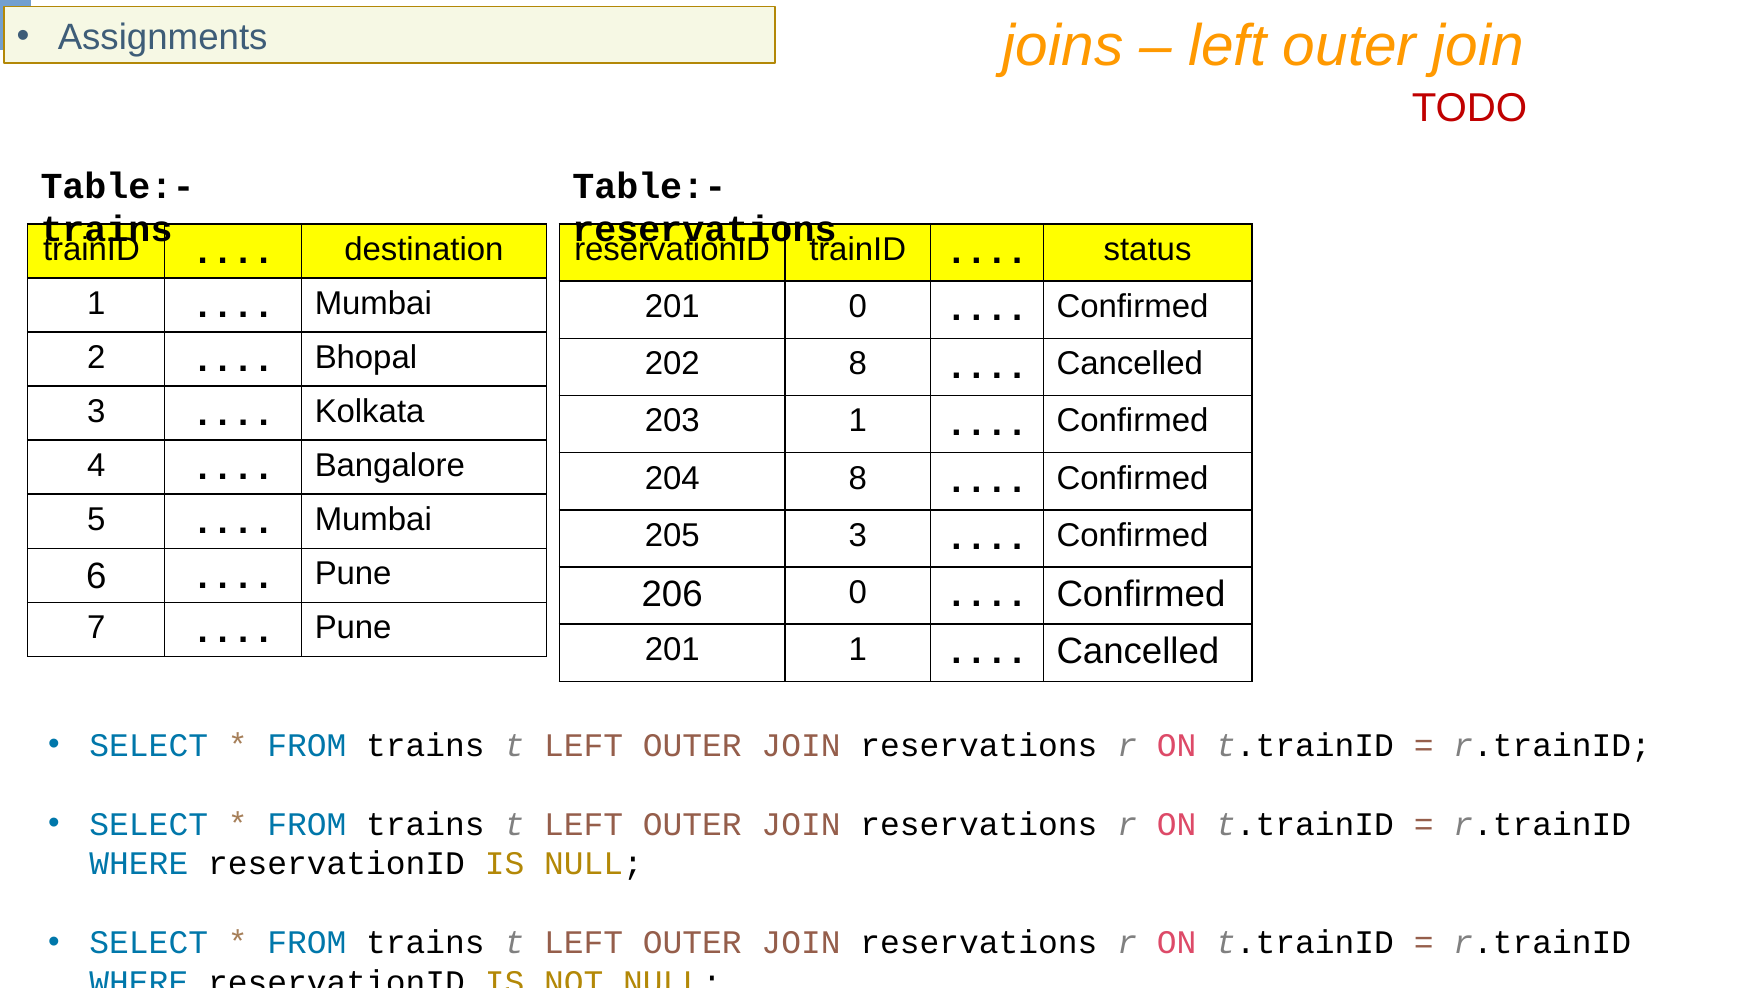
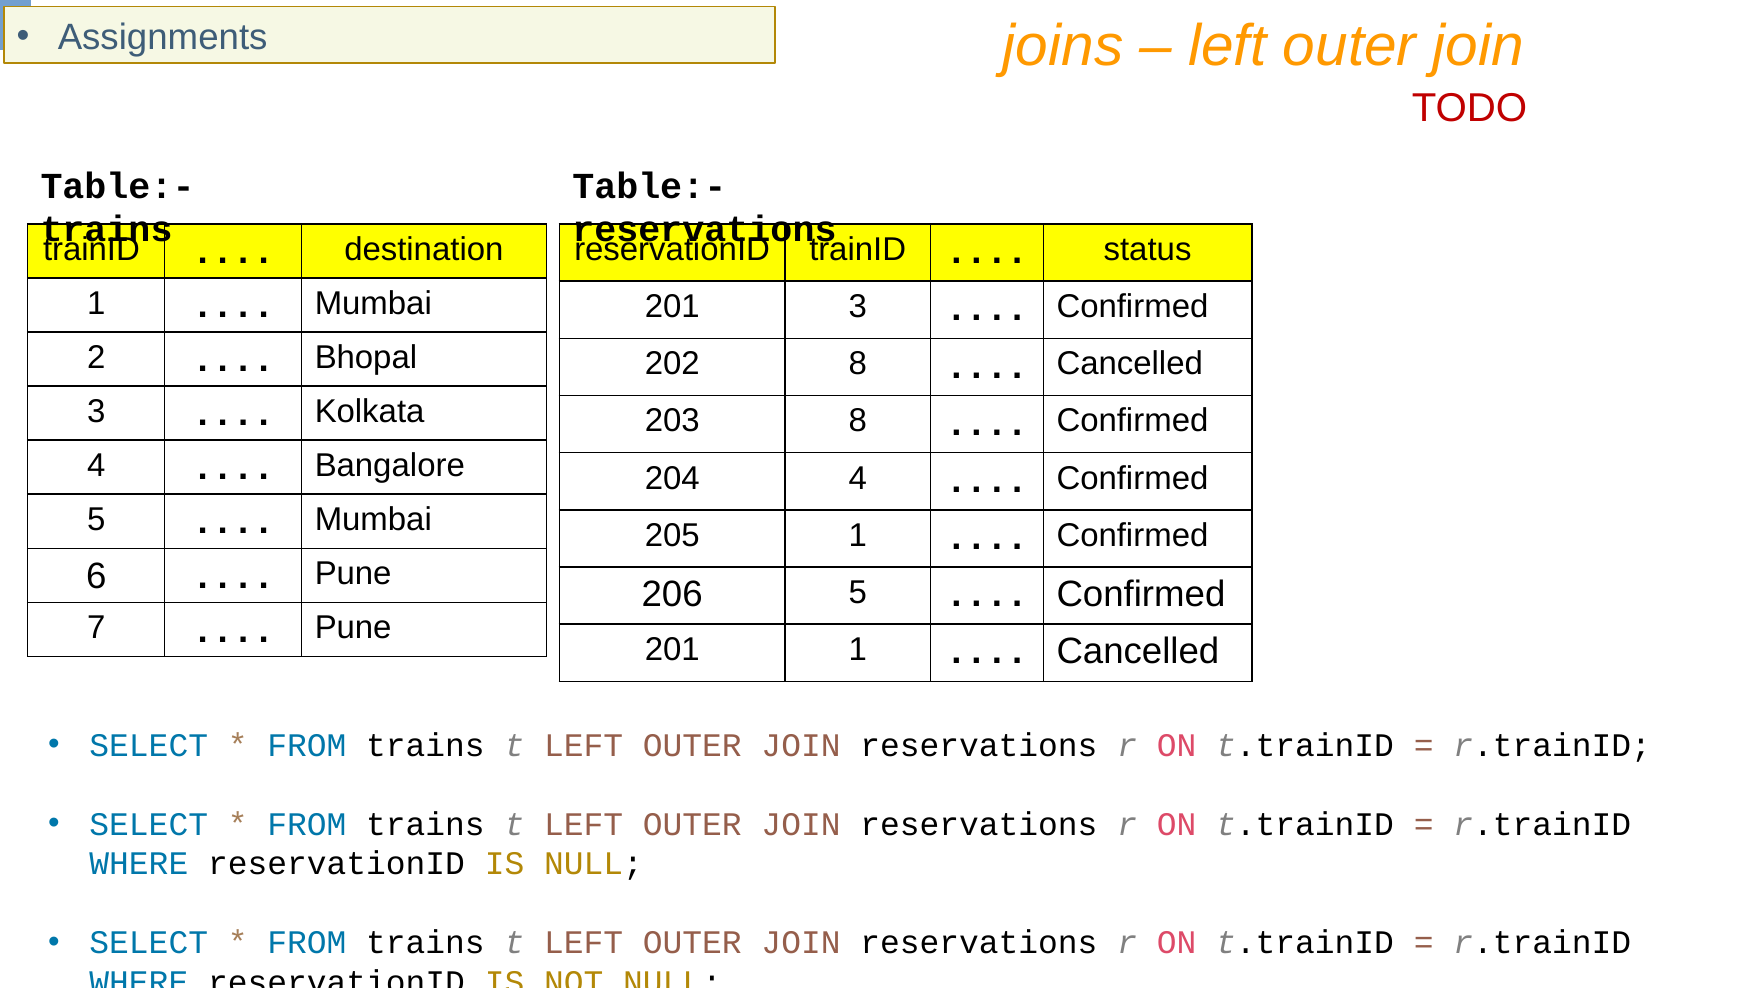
201 0: 0 -> 3
203 1: 1 -> 8
204 8: 8 -> 4
205 3: 3 -> 1
206 0: 0 -> 5
